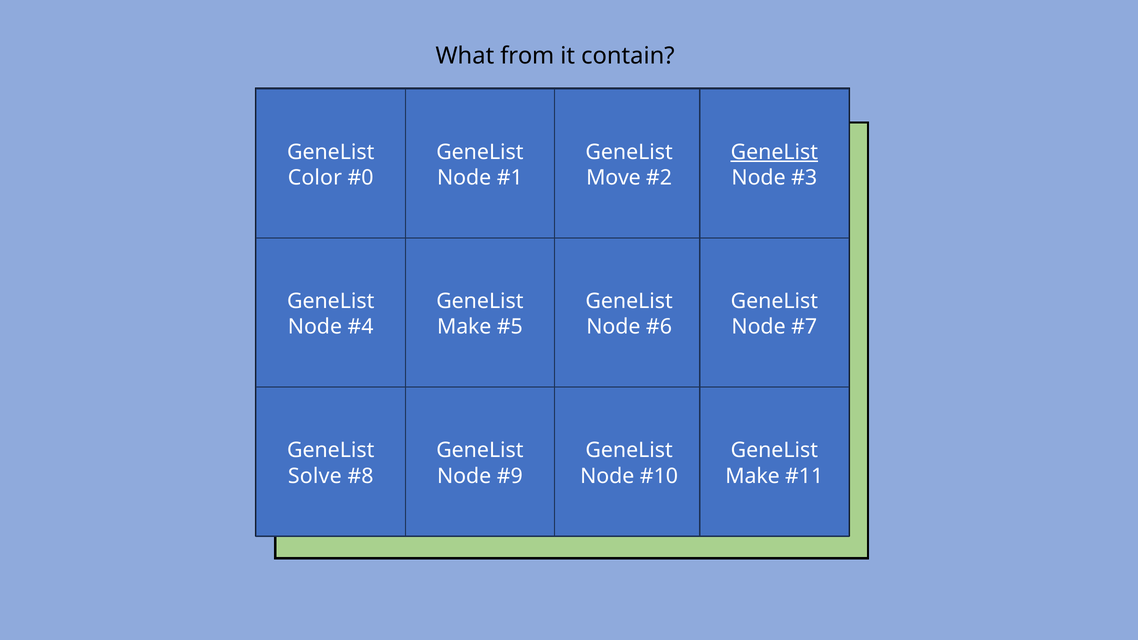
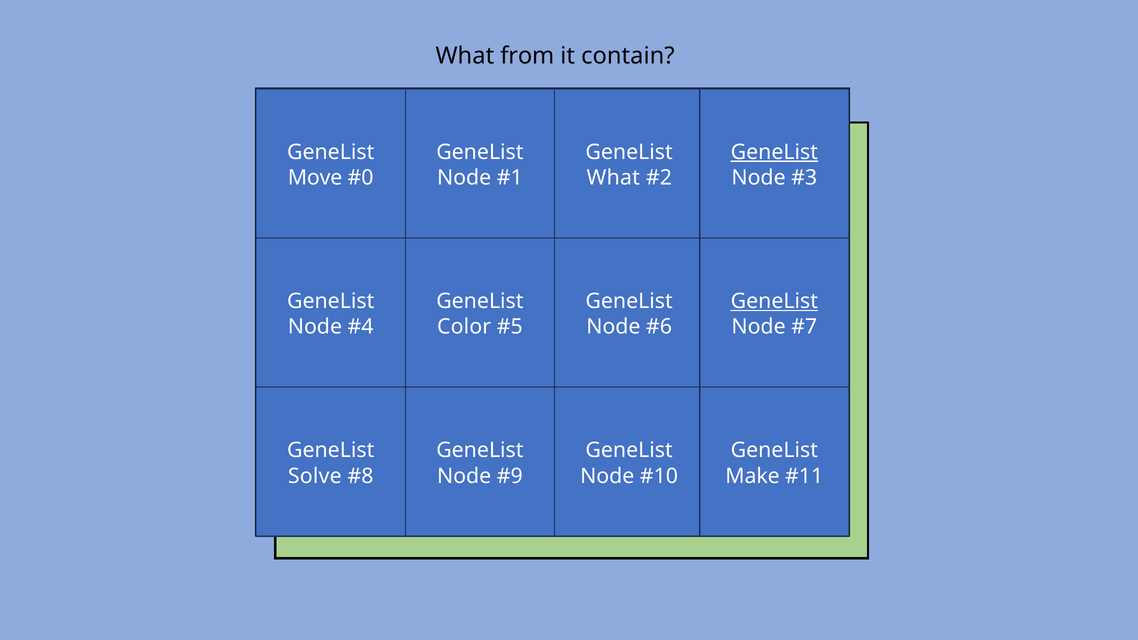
Color: Color -> Move
Move at (613, 178): Move -> What
GeneList at (774, 301) underline: none -> present
Make at (464, 327): Make -> Color
